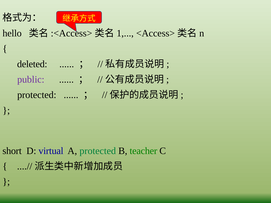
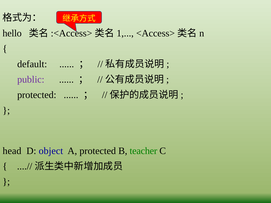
deleted: deleted -> default
short: short -> head
virtual: virtual -> object
protected at (98, 151) colour: green -> black
